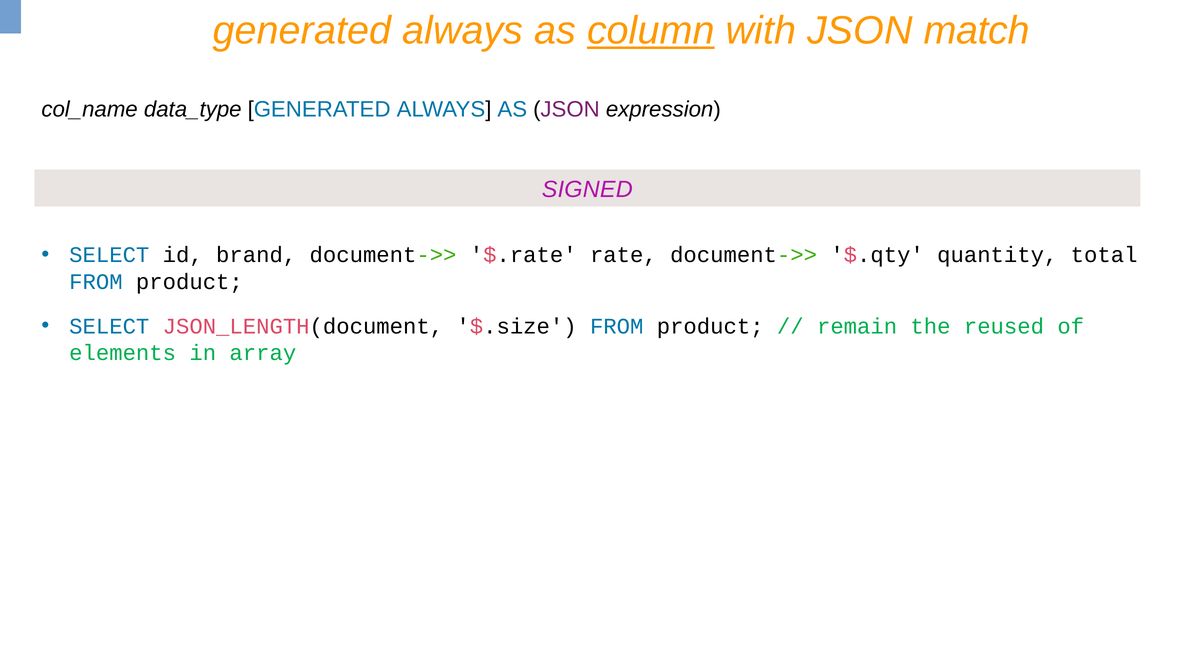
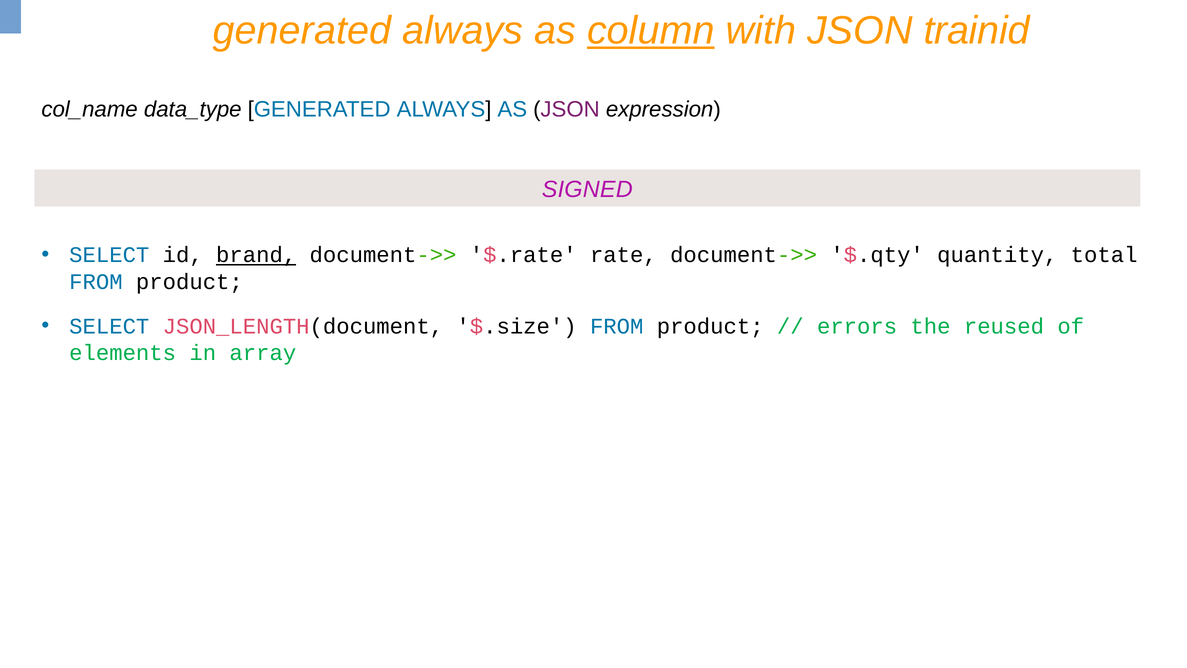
match: match -> trainid
brand underline: none -> present
remain: remain -> errors
